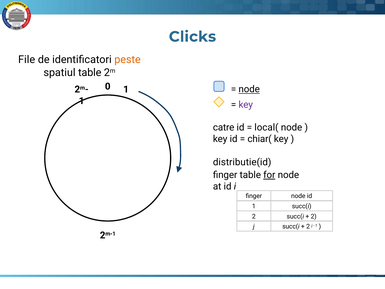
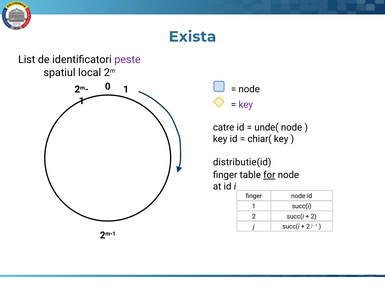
Clicks: Clicks -> Exista
File: File -> List
peste colour: orange -> purple
spatiul table: table -> local
node at (249, 89) underline: present -> none
local(: local( -> unde(
